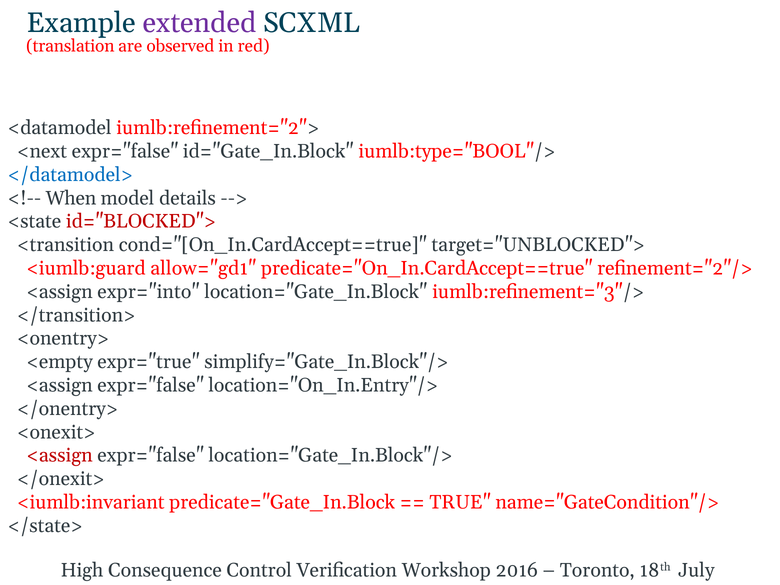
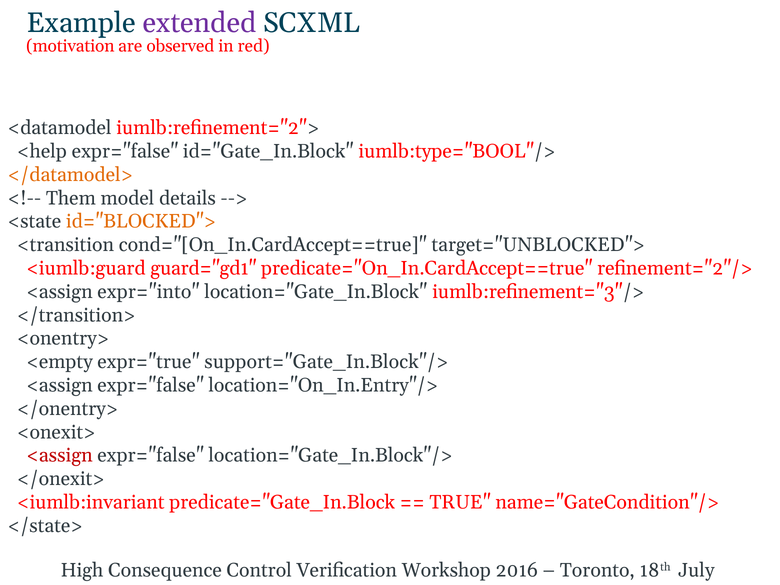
translation: translation -> motivation
<next: <next -> <help
</datamodel> colour: blue -> orange
When: When -> Them
id="BLOCKED"> colour: red -> orange
allow="gd1: allow="gd1 -> guard="gd1
simplify="Gate_In.Block"/>: simplify="Gate_In.Block"/> -> support="Gate_In.Block"/>
